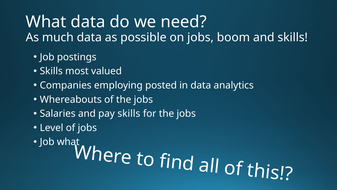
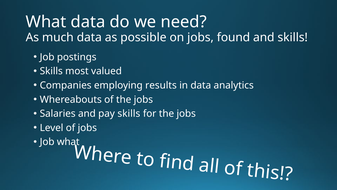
boom: boom -> found
posted: posted -> results
